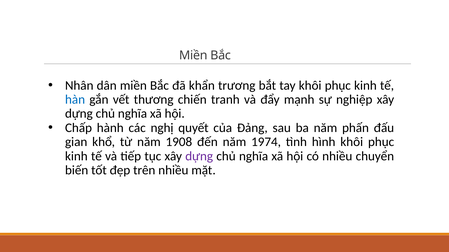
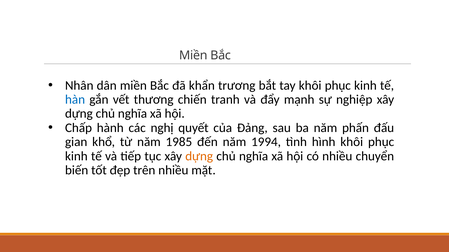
1908: 1908 -> 1985
1974: 1974 -> 1994
dựng at (199, 156) colour: purple -> orange
